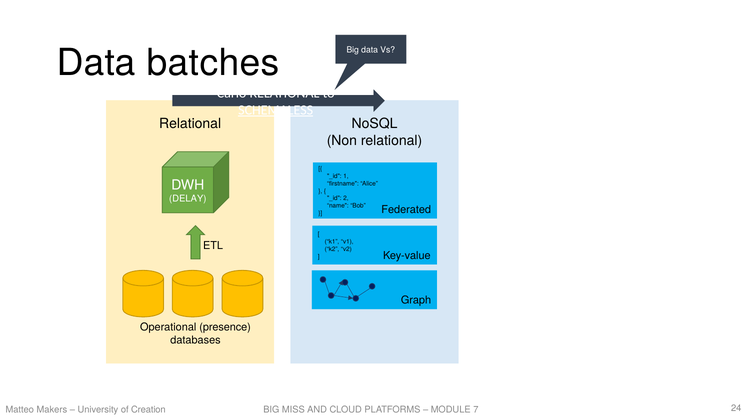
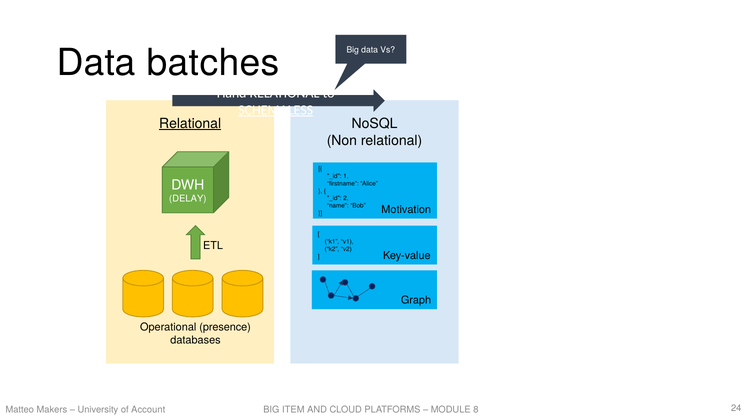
Carlo: Carlo -> Hand
Relational at (190, 124) underline: none -> present
Federated: Federated -> Motivation
Creation: Creation -> Account
MISS: MISS -> ITEM
7: 7 -> 8
